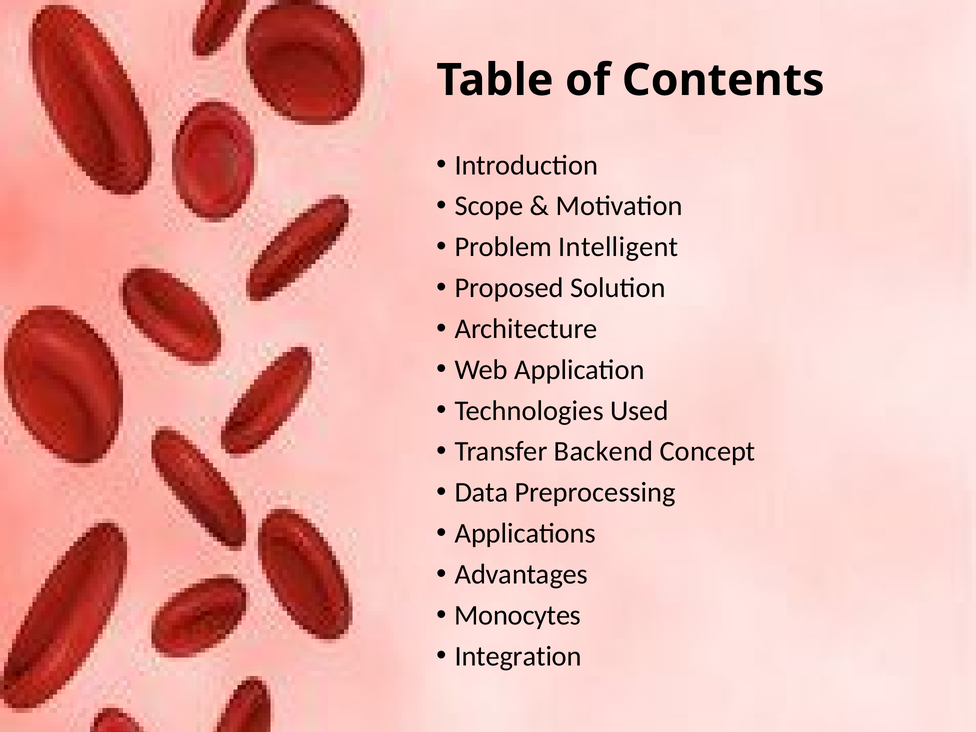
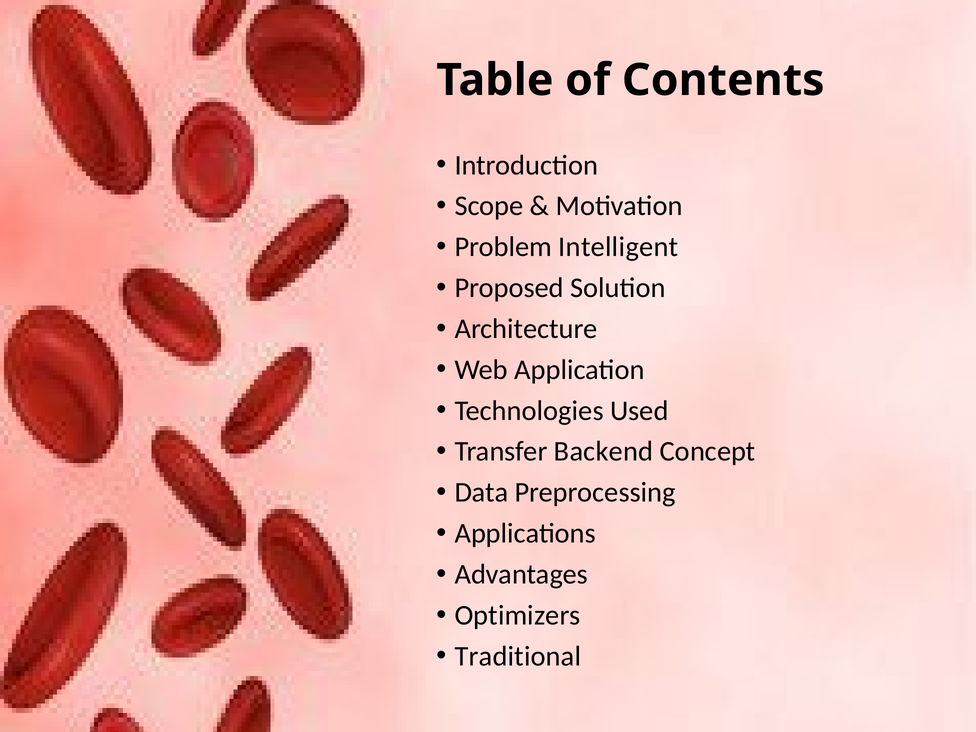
Monocytes: Monocytes -> Optimizers
Integration: Integration -> Traditional
